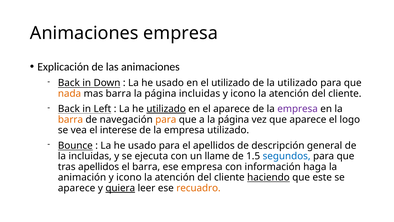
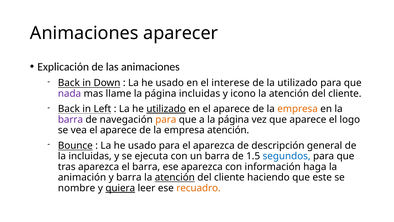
Animaciones empresa: empresa -> aparecer
el utilizado: utilizado -> interese
nada colour: orange -> purple
mas barra: barra -> llame
empresa at (298, 109) colour: purple -> orange
barra at (70, 119) colour: orange -> purple
vea el interese: interese -> aparece
empresa utilizado: utilizado -> atención
el apellidos: apellidos -> aparezca
un llame: llame -> barra
tras apellidos: apellidos -> aparezca
ese empresa: empresa -> aparezca
animación y icono: icono -> barra
atención at (175, 177) underline: none -> present
haciendo underline: present -> none
aparece at (77, 188): aparece -> nombre
